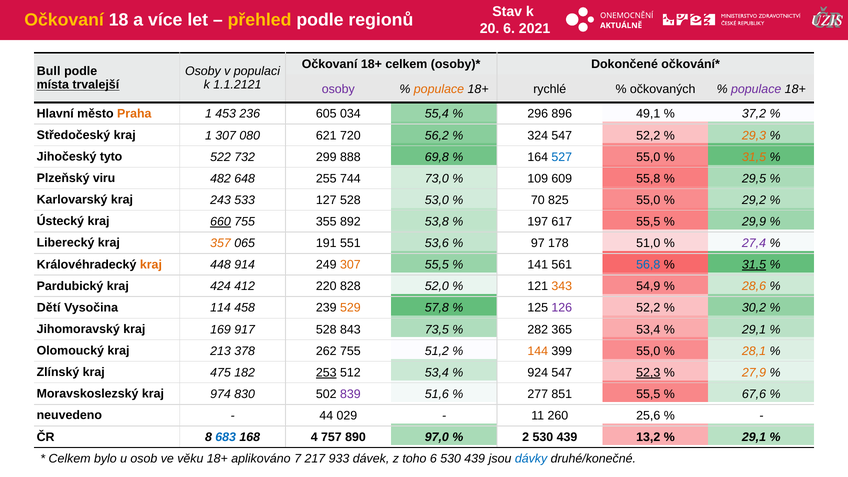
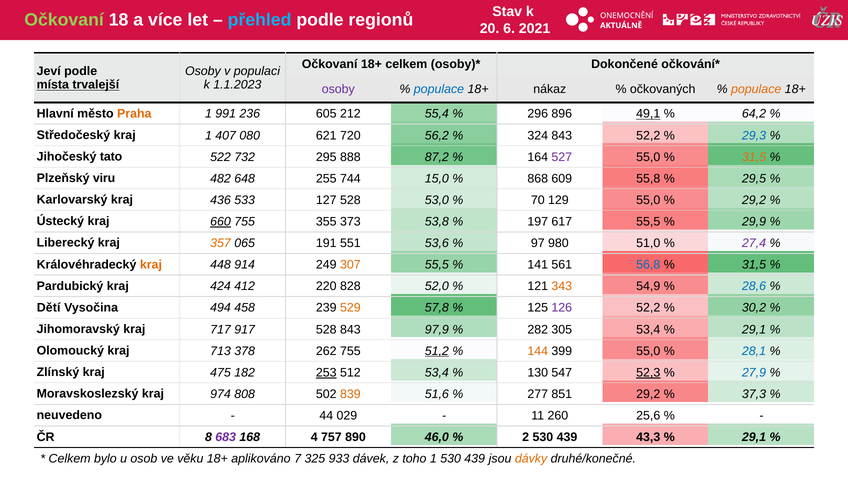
Očkovaní at (64, 20) colour: yellow -> light green
přehled colour: yellow -> light blue
Bull: Bull -> Jeví
1.1.2121: 1.1.2121 -> 1.1.2023
populace at (439, 89) colour: orange -> blue
rychlé: rychlé -> nákaz
populace at (756, 89) colour: purple -> orange
453: 453 -> 991
034: 034 -> 212
49,1 underline: none -> present
37,2: 37,2 -> 64,2
1 307: 307 -> 407
324 547: 547 -> 843
29,3 colour: orange -> blue
tyto: tyto -> tato
299: 299 -> 295
69,8: 69,8 -> 87,2
527 colour: blue -> purple
73,0: 73,0 -> 15,0
109: 109 -> 868
243: 243 -> 436
825: 825 -> 129
892: 892 -> 373
178: 178 -> 980
31,5 at (754, 265) underline: present -> none
28,6 colour: orange -> blue
114: 114 -> 494
169: 169 -> 717
73,5: 73,5 -> 97,9
365: 365 -> 305
213: 213 -> 713
51,2 underline: none -> present
28,1 colour: orange -> blue
924: 924 -> 130
27,9 colour: orange -> blue
830: 830 -> 808
839 colour: purple -> orange
851 55,5: 55,5 -> 29,2
67,6: 67,6 -> 37,3
683 colour: blue -> purple
97,0: 97,0 -> 46,0
13,2: 13,2 -> 43,3
217: 217 -> 325
toho 6: 6 -> 1
dávky colour: blue -> orange
